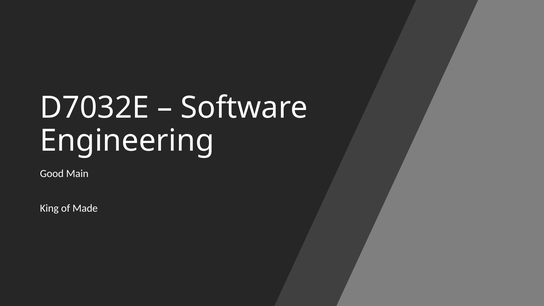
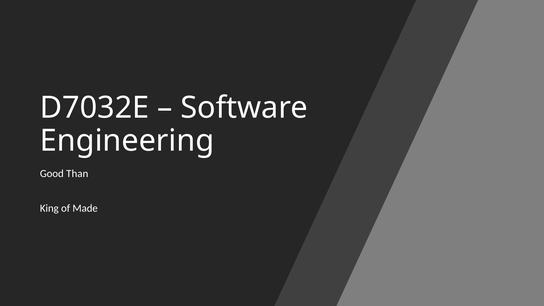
Main: Main -> Than
